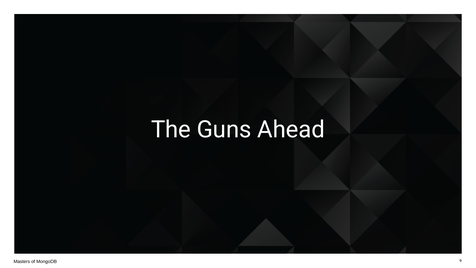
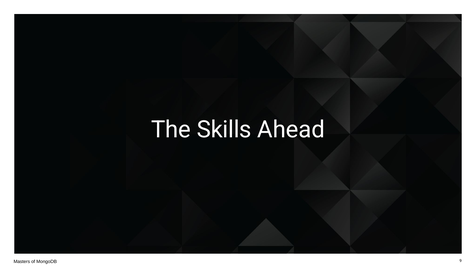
Guns: Guns -> Skills
